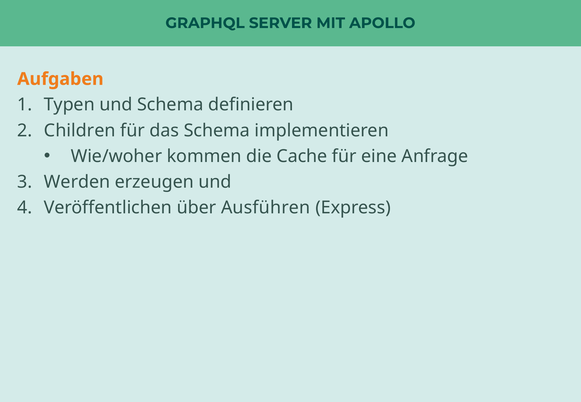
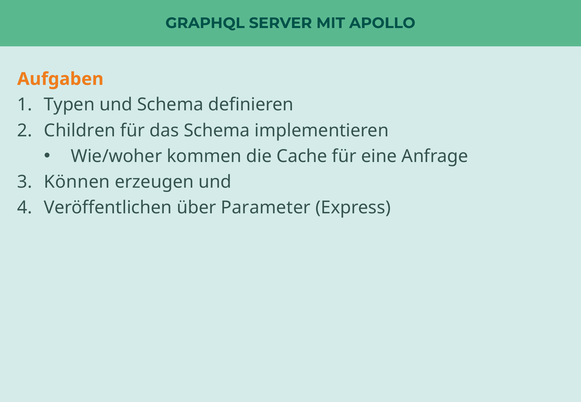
Werden: Werden -> Können
Ausführen: Ausführen -> Parameter
